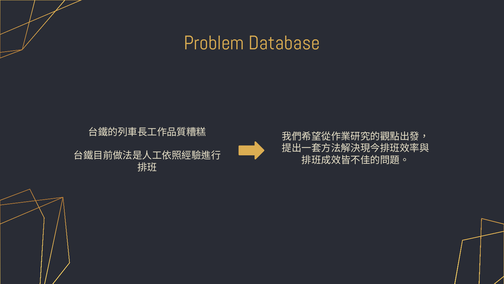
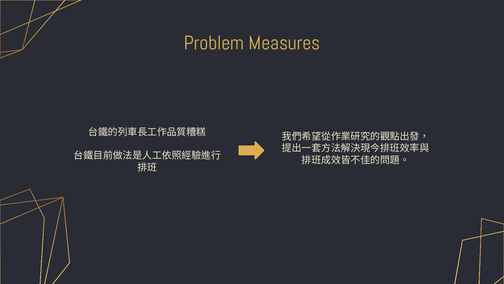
Database: Database -> Measures
